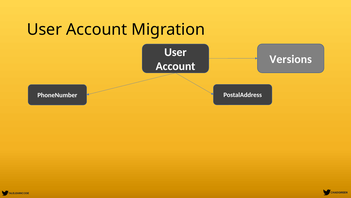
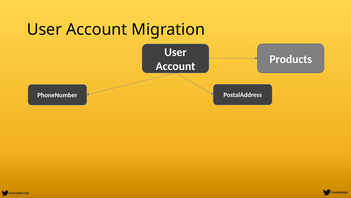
Versions: Versions -> Products
